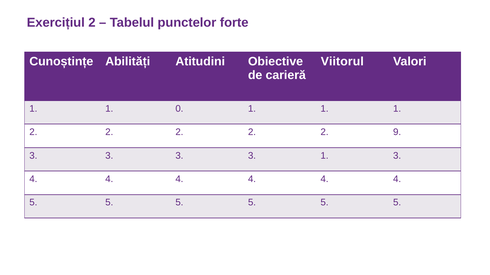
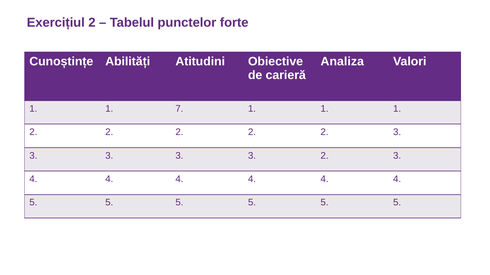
Viitorul: Viitorul -> Analiza
0: 0 -> 7
2 2 9: 9 -> 3
3 1: 1 -> 2
